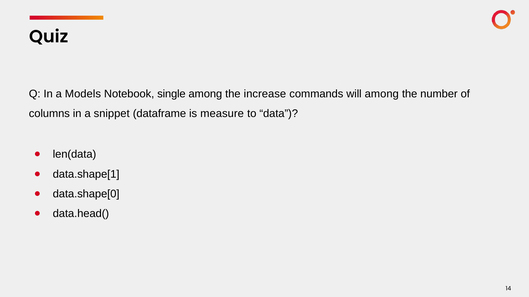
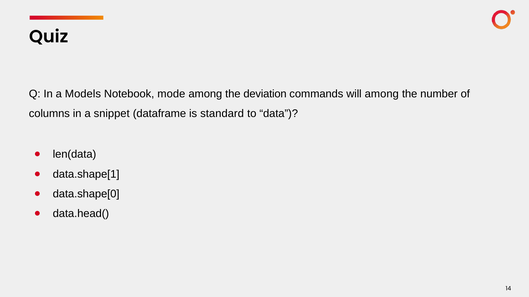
single: single -> mode
increase: increase -> deviation
measure: measure -> standard
